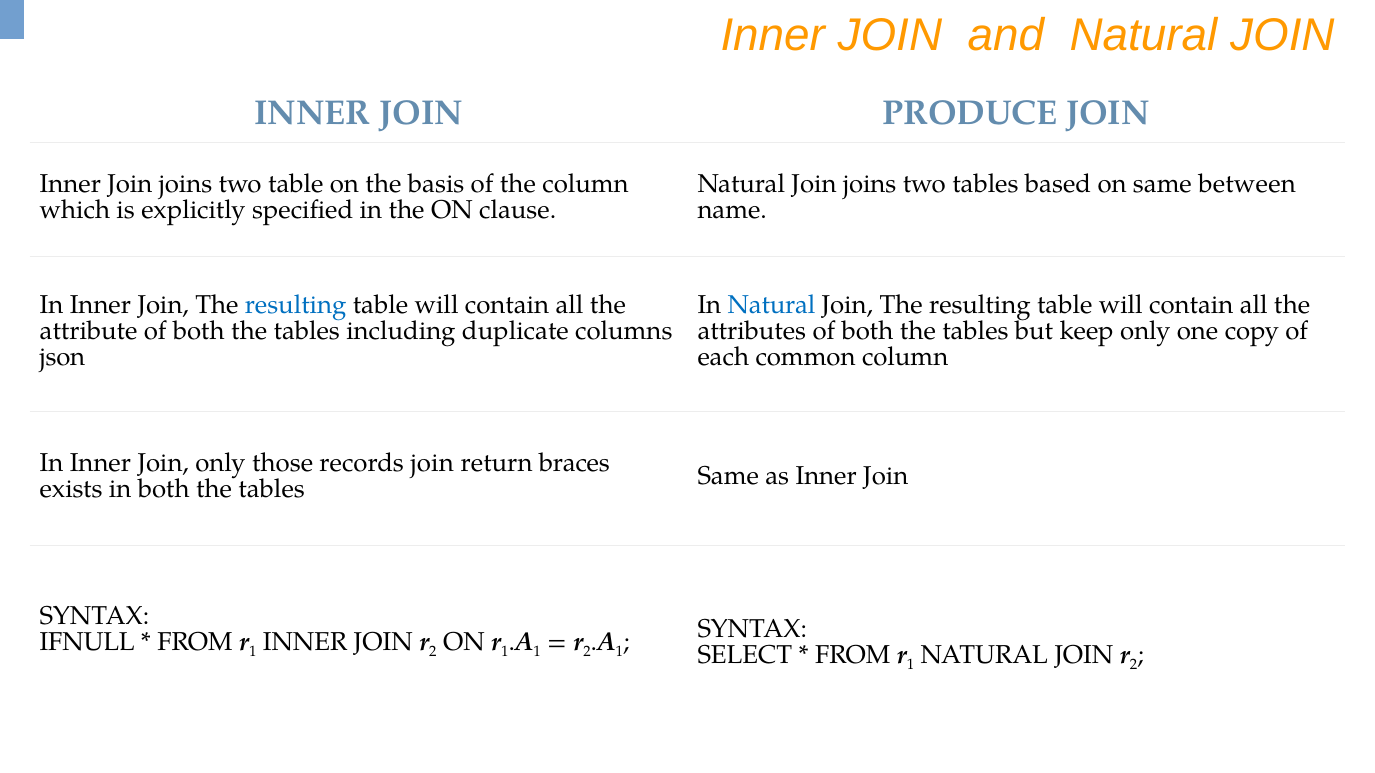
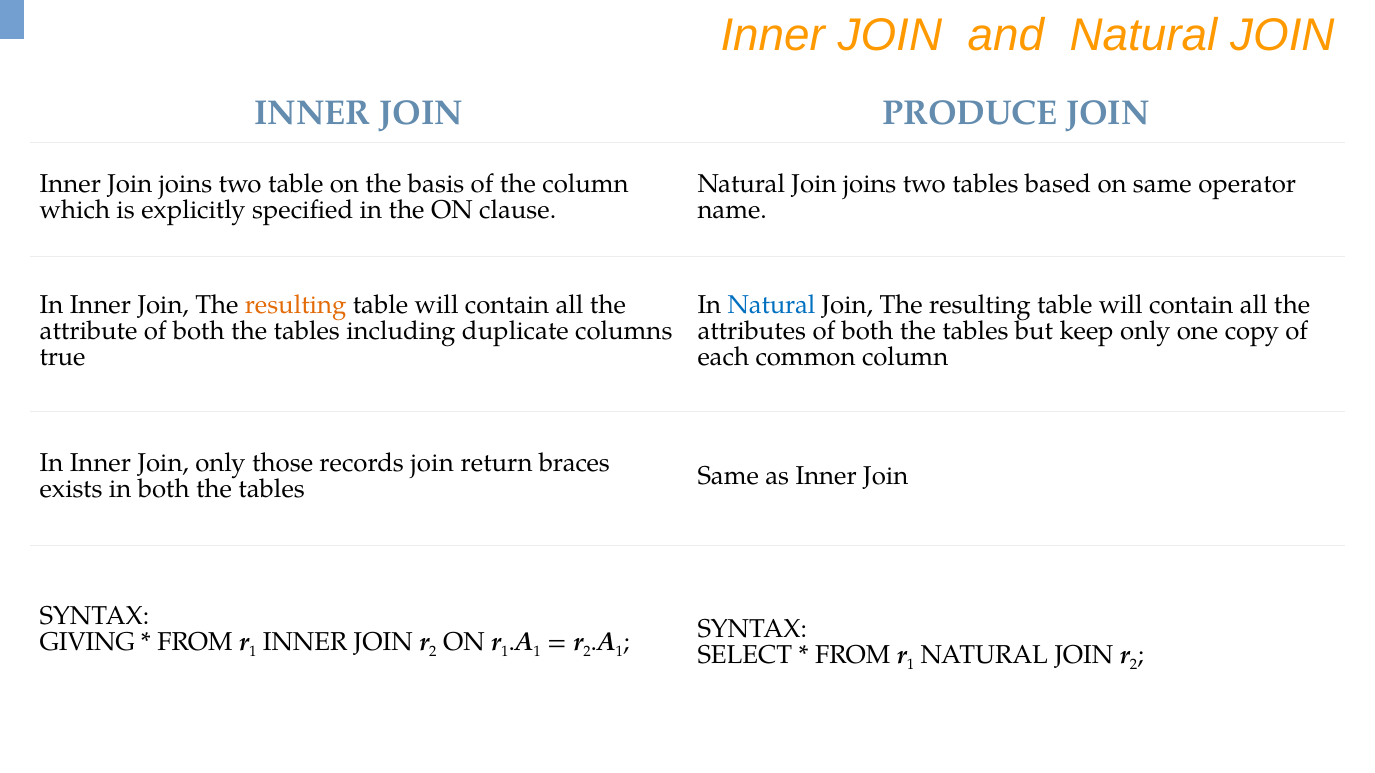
between: between -> operator
resulting at (296, 305) colour: blue -> orange
json: json -> true
IFNULL: IFNULL -> GIVING
